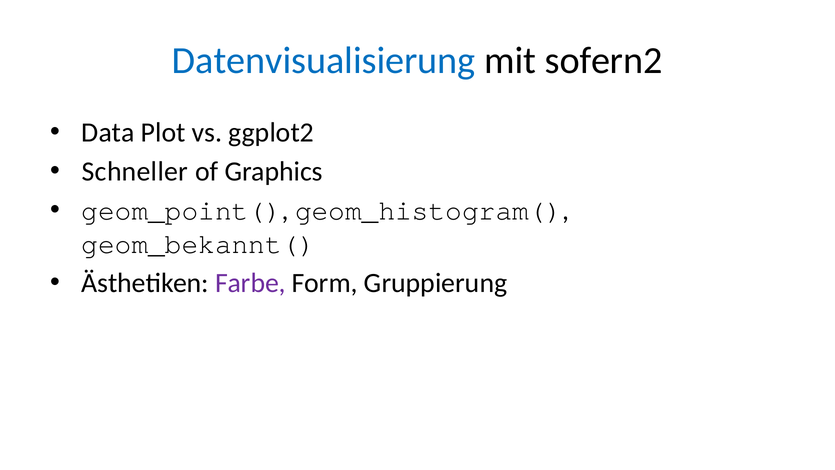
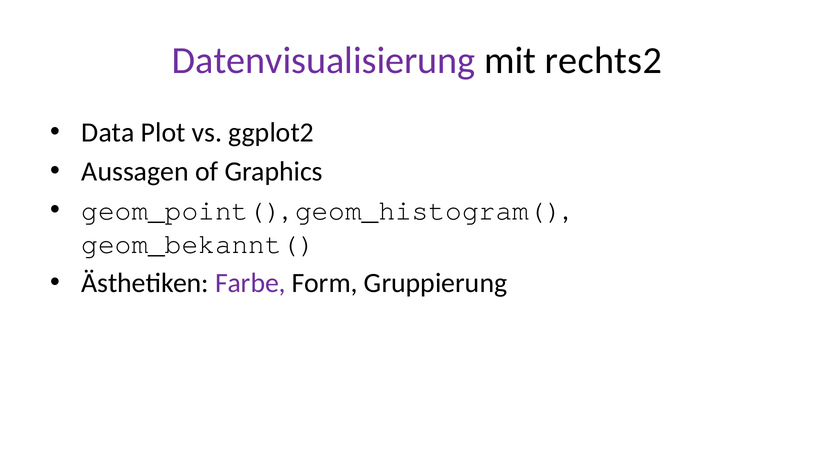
Datenvisualisierung colour: blue -> purple
sofern2: sofern2 -> rechts2
Schneller: Schneller -> Aussagen
